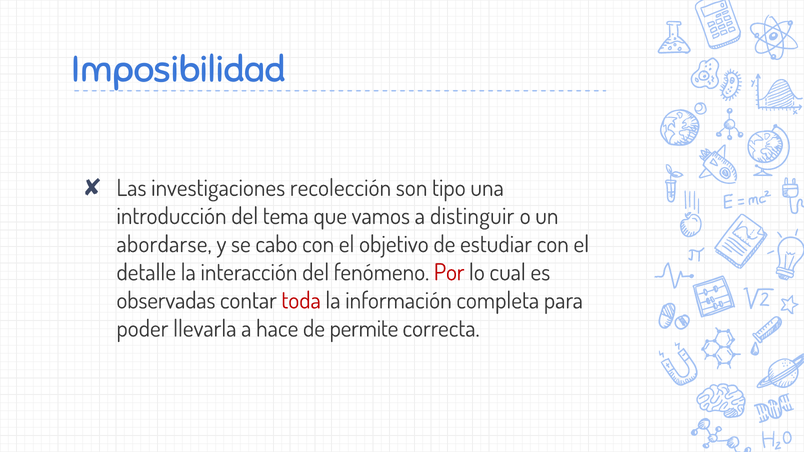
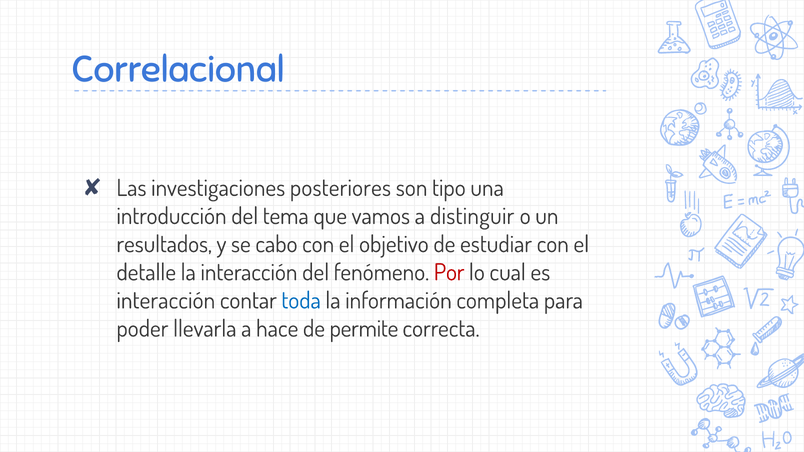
Imposibilidad: Imposibilidad -> Correlacional
recolección: recolección -> posteriores
abordarse: abordarse -> resultados
observadas at (166, 301): observadas -> interacción
toda colour: red -> blue
